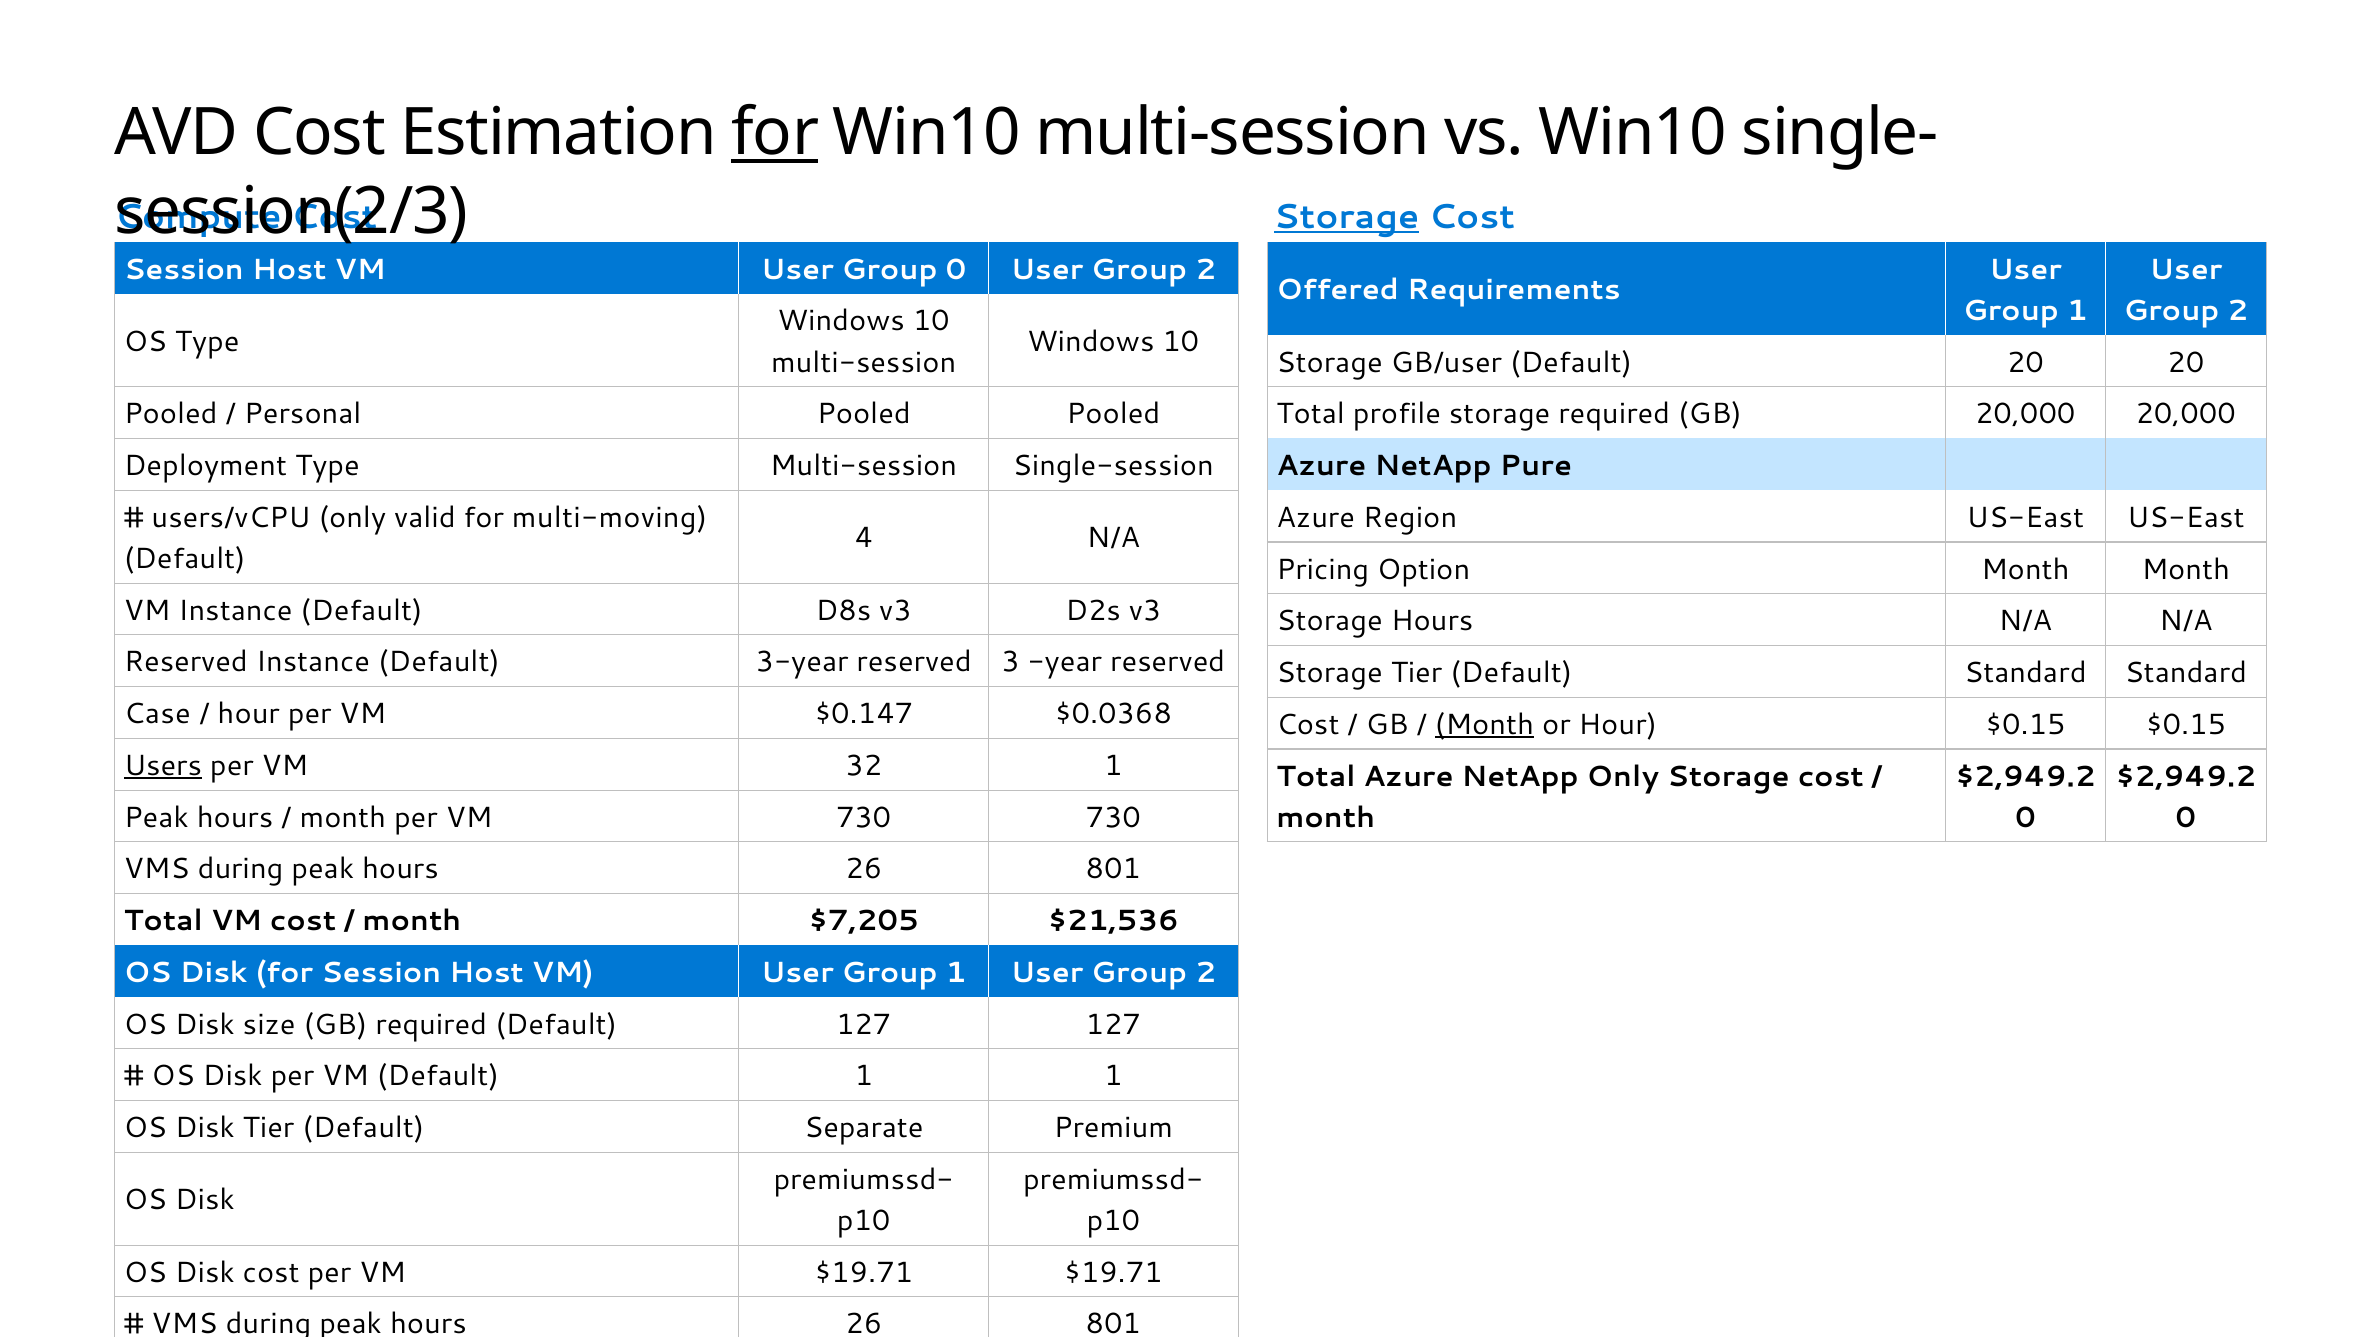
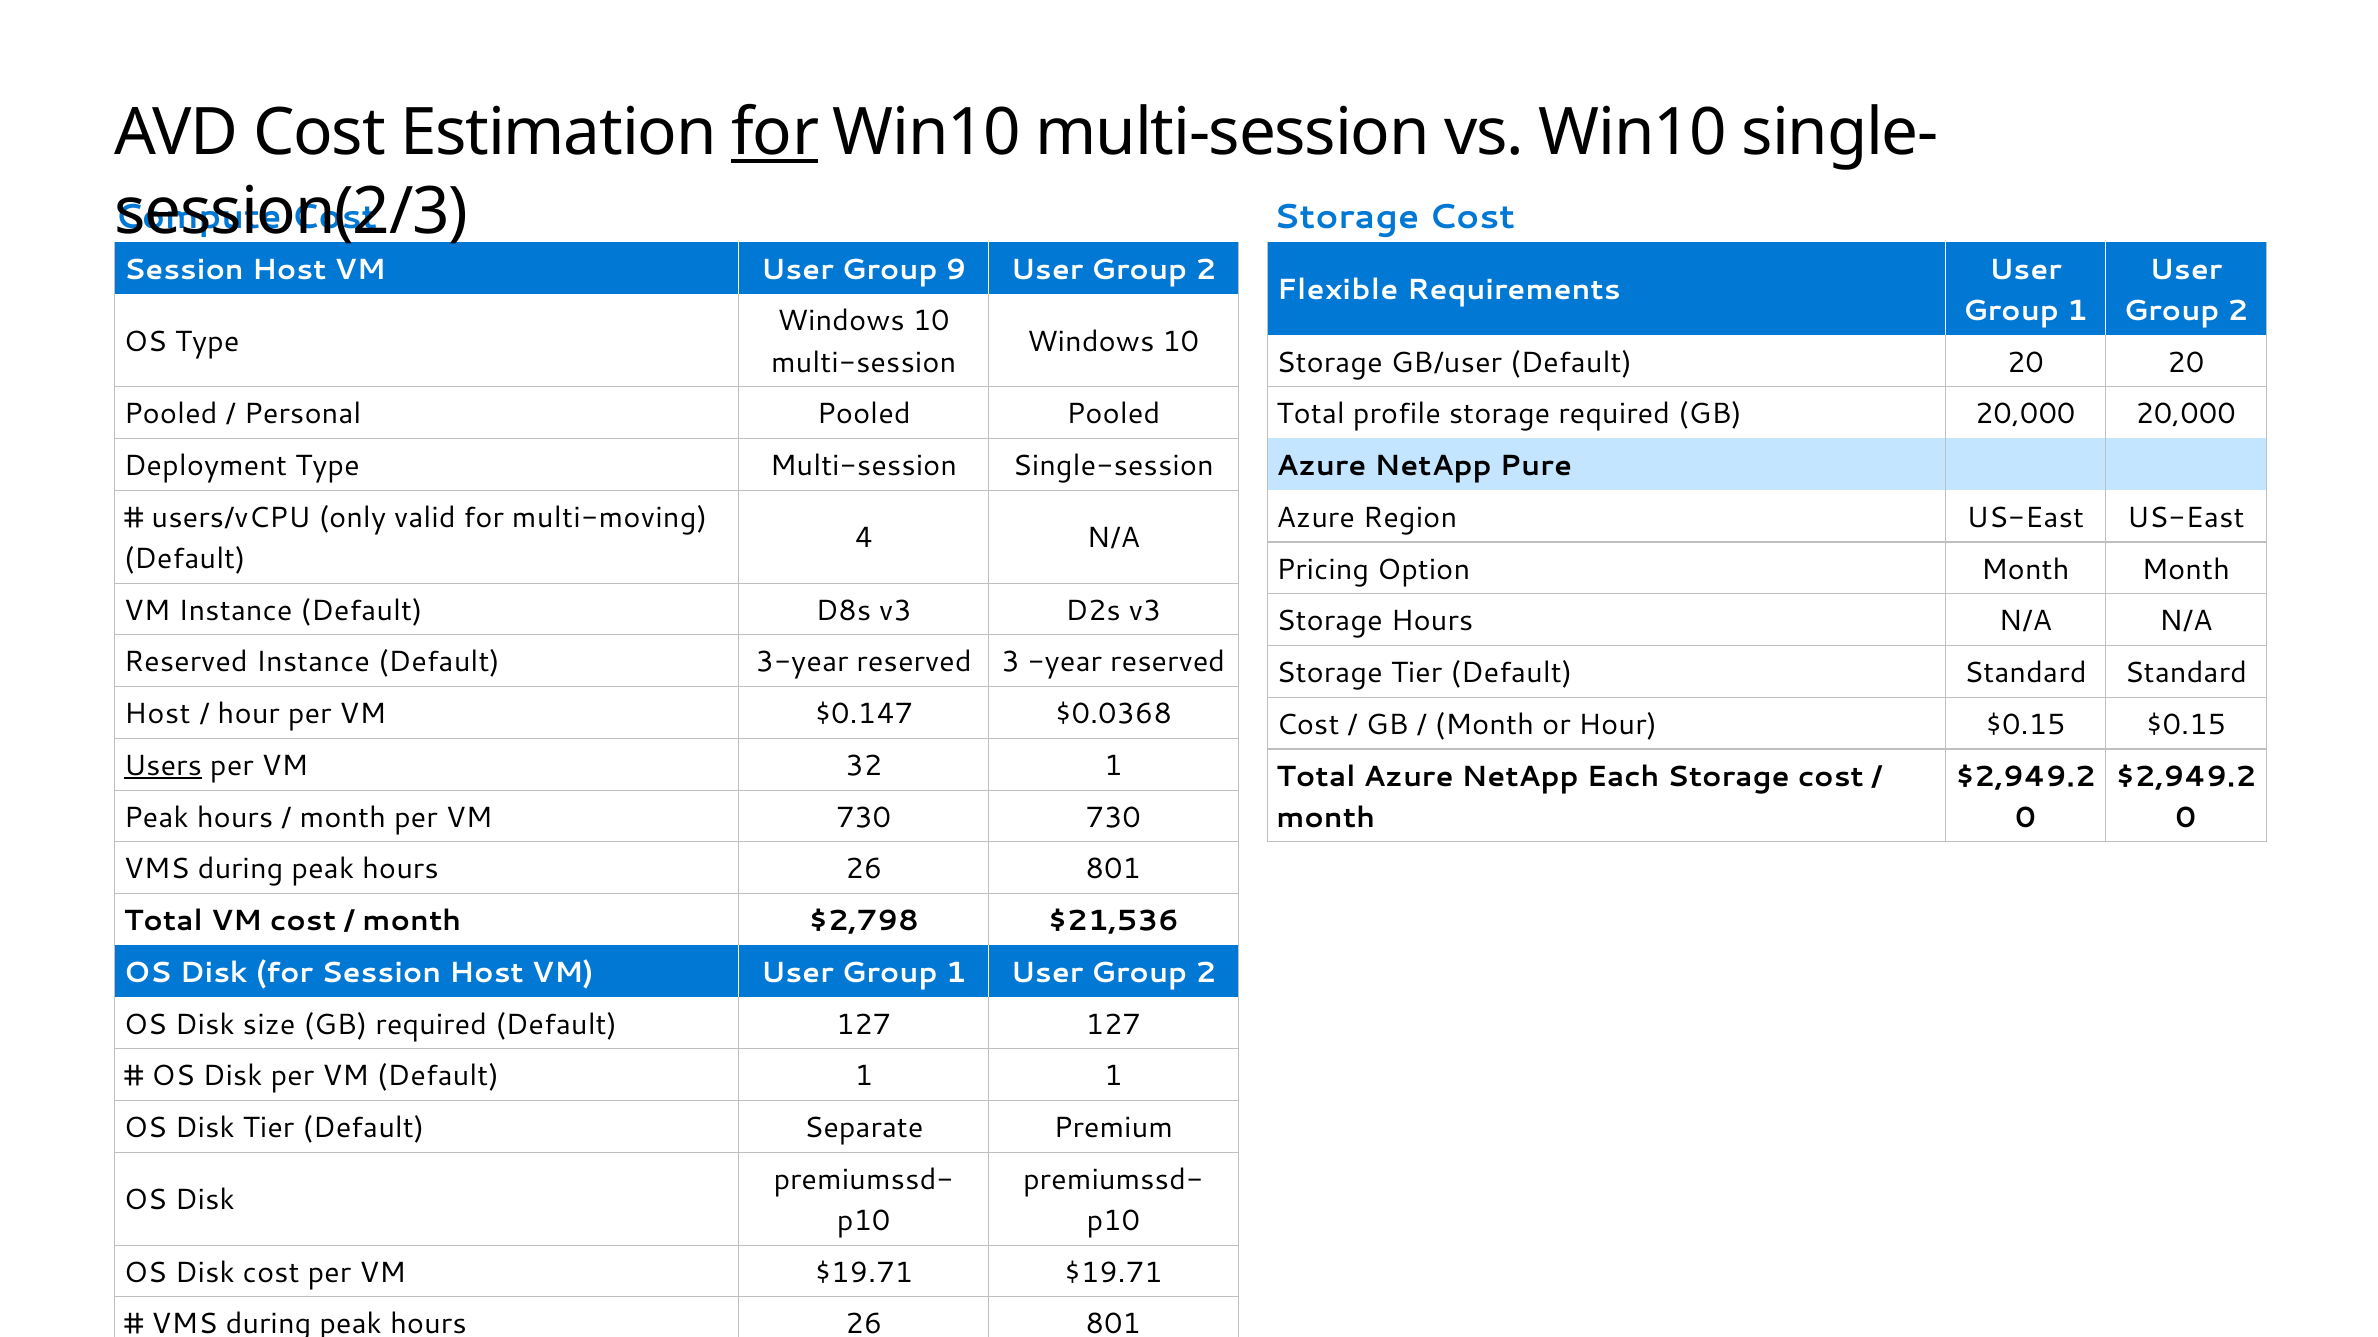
Storage at (1347, 217) underline: present -> none
Group 0: 0 -> 9
Offered: Offered -> Flexible
Case at (157, 714): Case -> Host
Month at (1484, 725) underline: present -> none
NetApp Only: Only -> Each
$7,205: $7,205 -> $2,798
